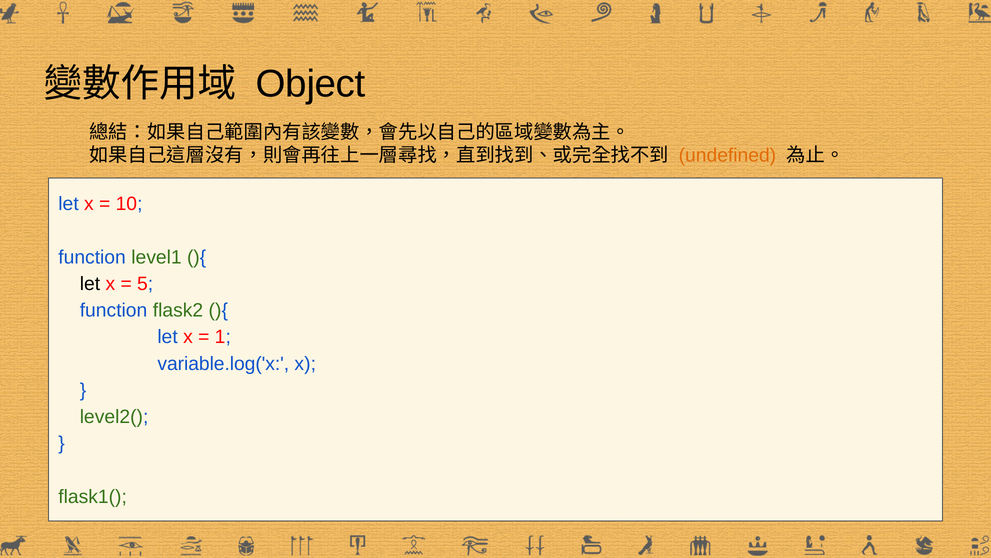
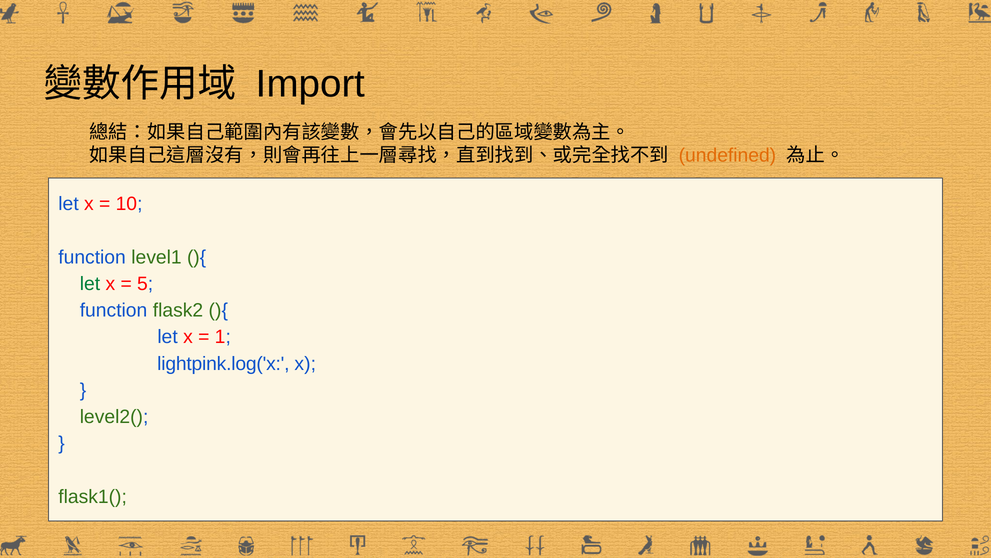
Object: Object -> Import
let at (90, 284) colour: black -> green
variable.log('x: variable.log('x -> lightpink.log('x
